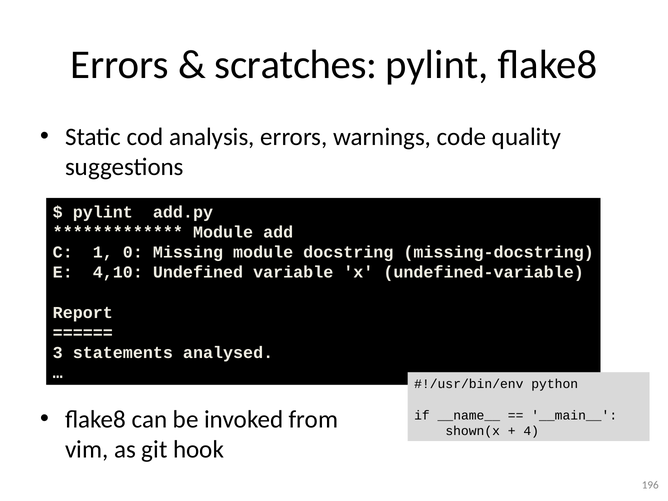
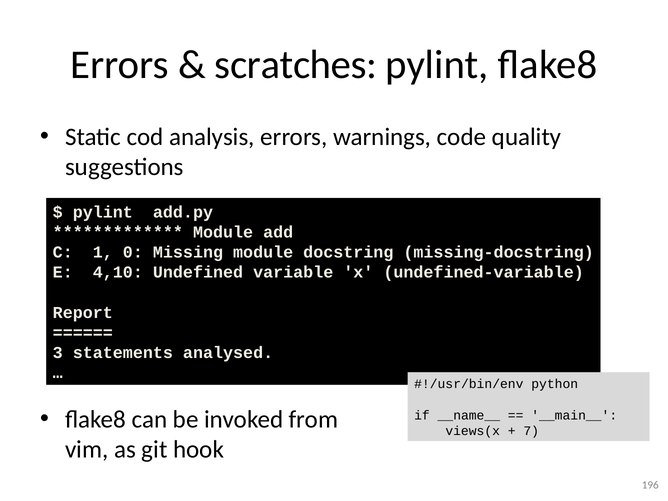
shown(x: shown(x -> views(x
4: 4 -> 7
